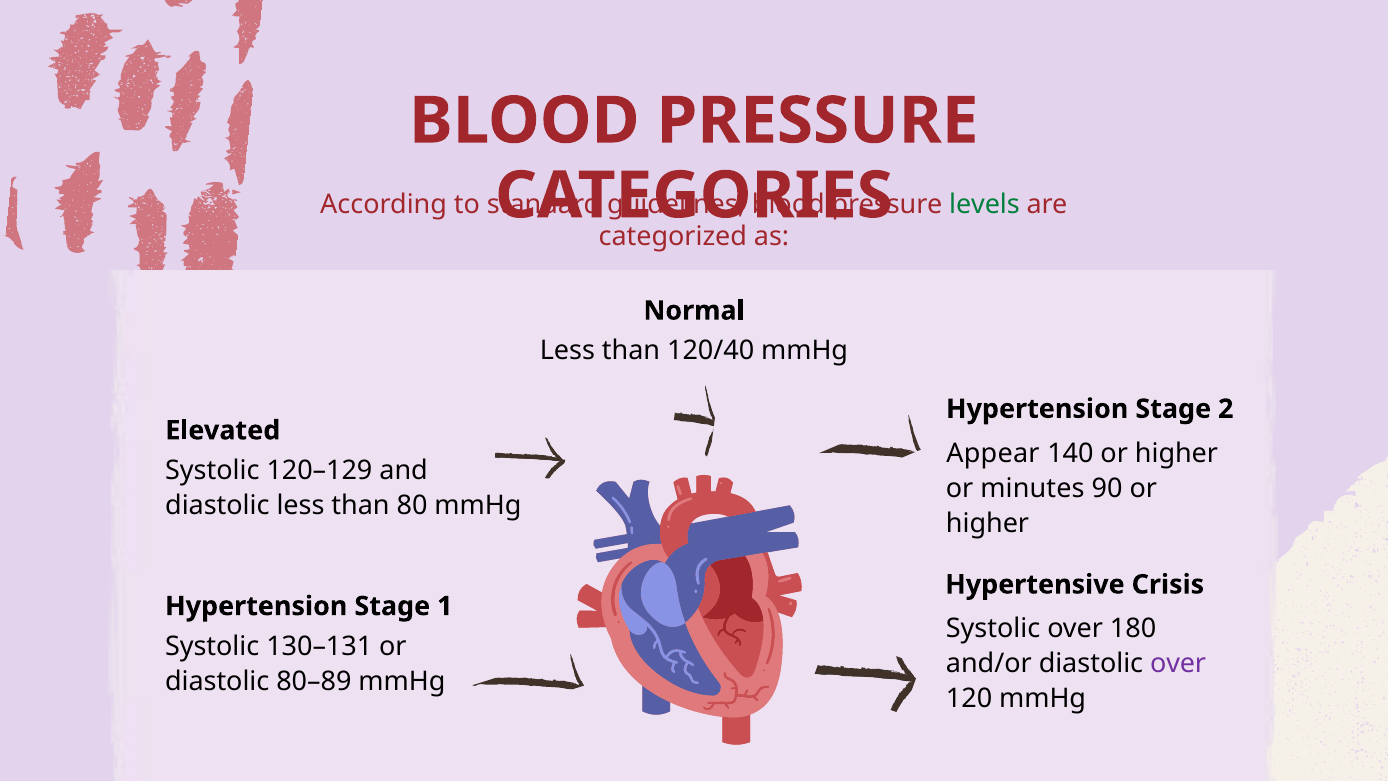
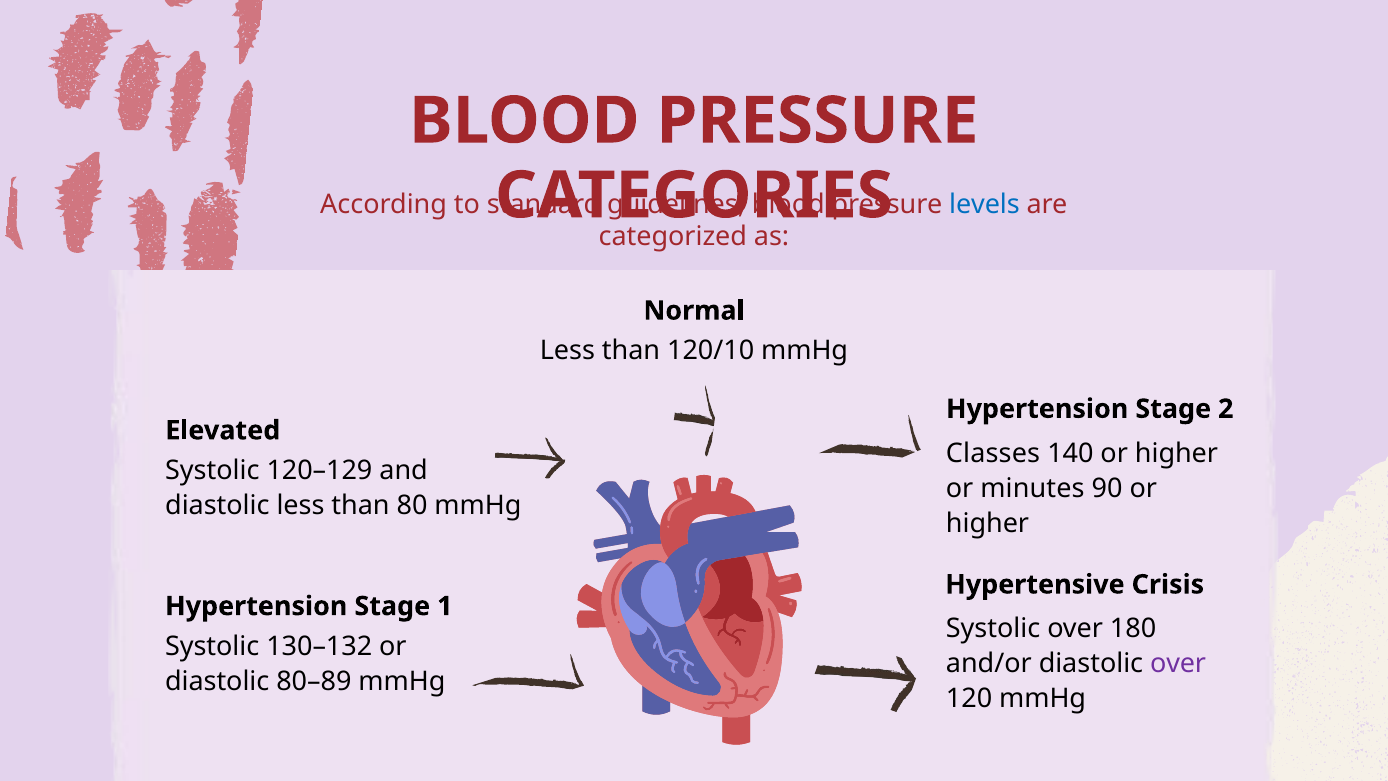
levels colour: green -> blue
120/40: 120/40 -> 120/10
Appear: Appear -> Classes
130–131: 130–131 -> 130–132
